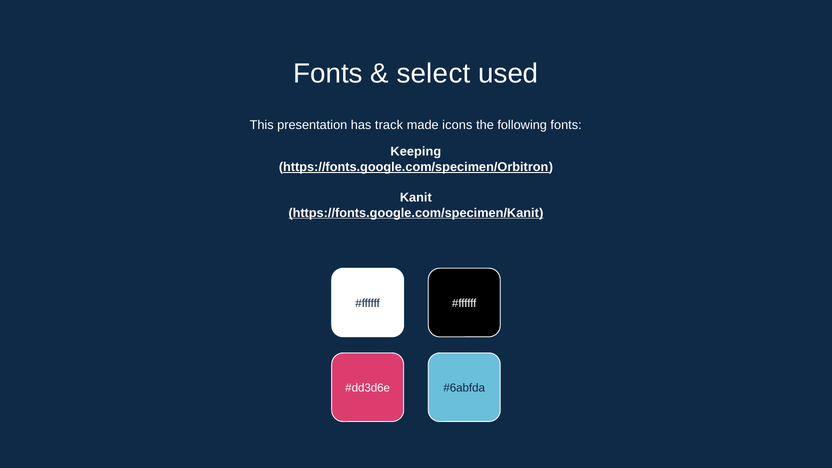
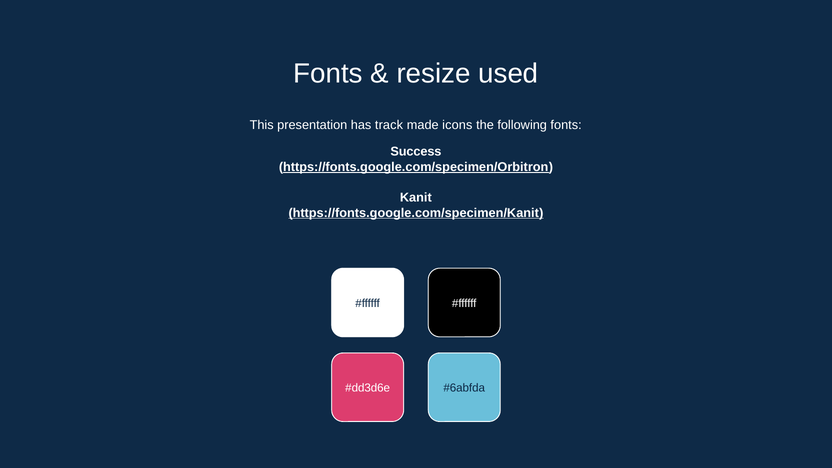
select: select -> resize
Keeping: Keeping -> Success
